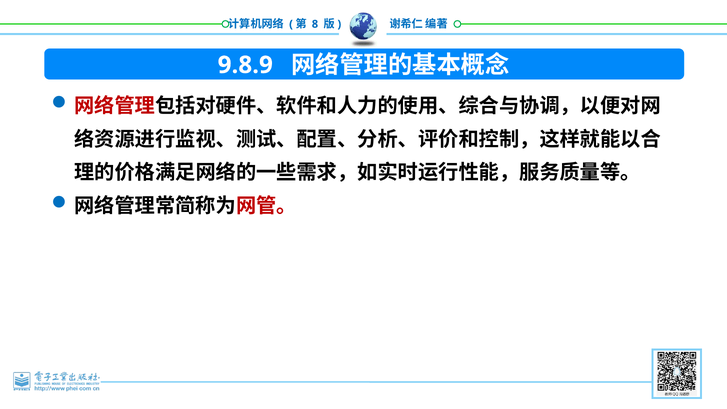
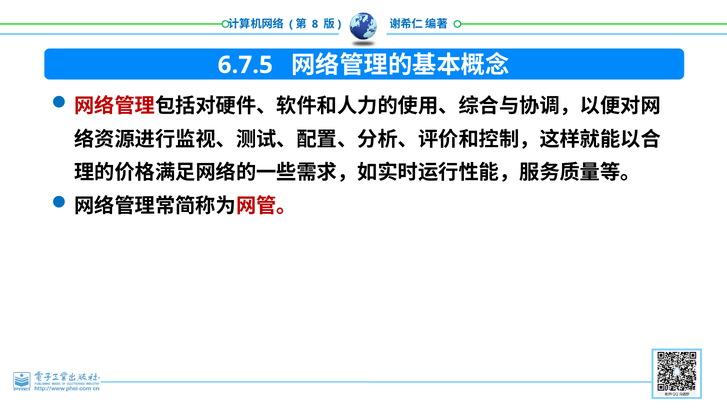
9.8.9: 9.8.9 -> 6.7.5
